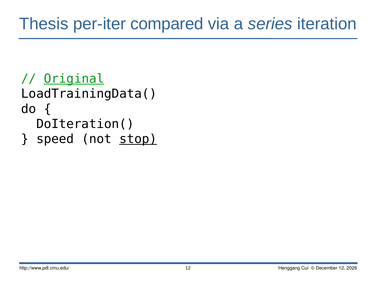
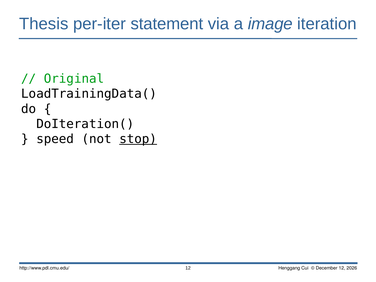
compared: compared -> statement
series: series -> image
Original underline: present -> none
